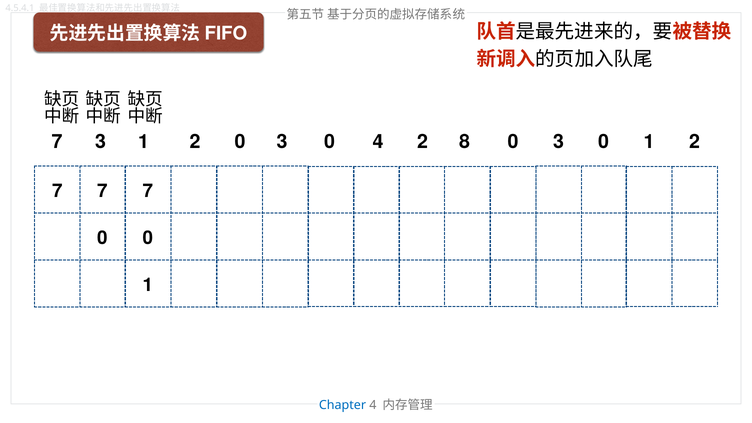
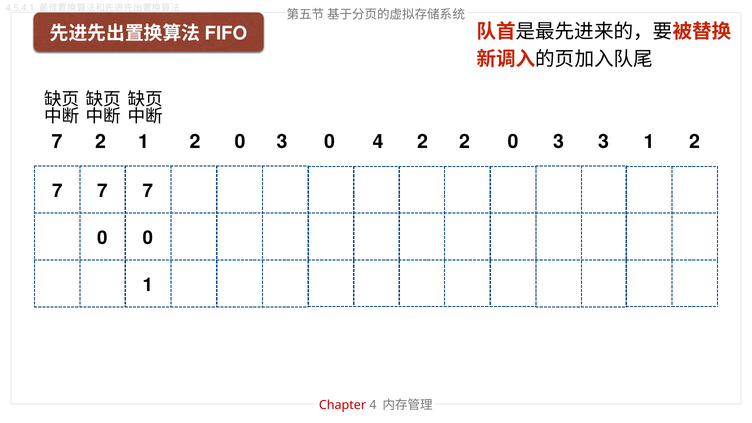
7 3: 3 -> 2
2 8: 8 -> 2
4 0: 0 -> 3
Chapter colour: blue -> red
